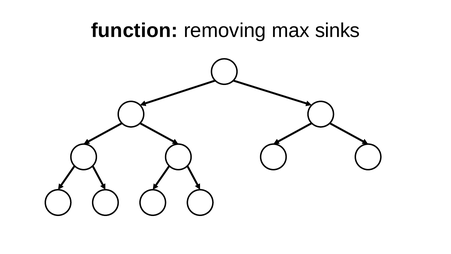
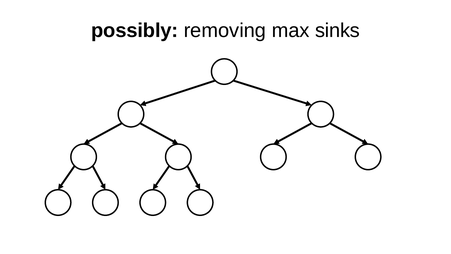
function: function -> possibly
